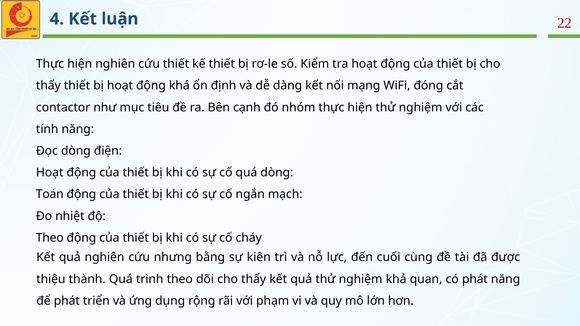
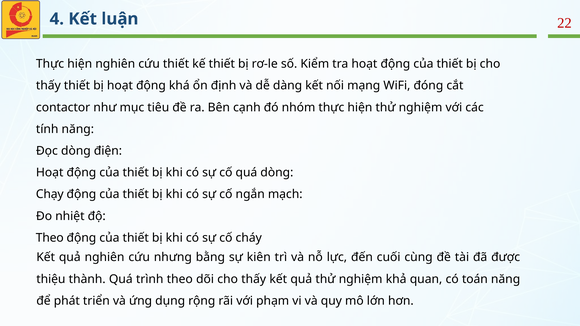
Toán: Toán -> Chạy
có phát: phát -> toán
